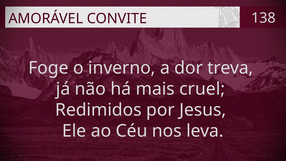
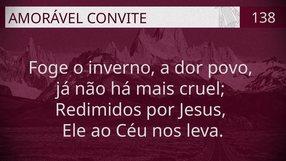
treva: treva -> povo
